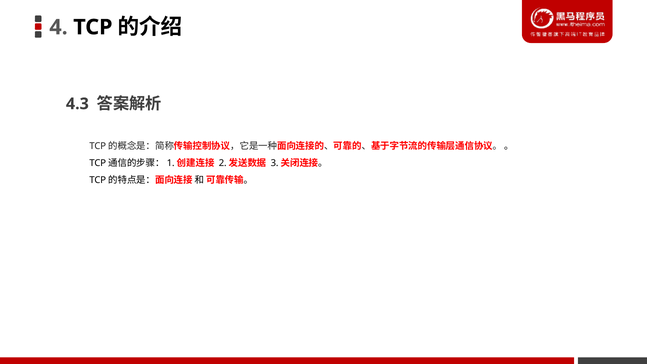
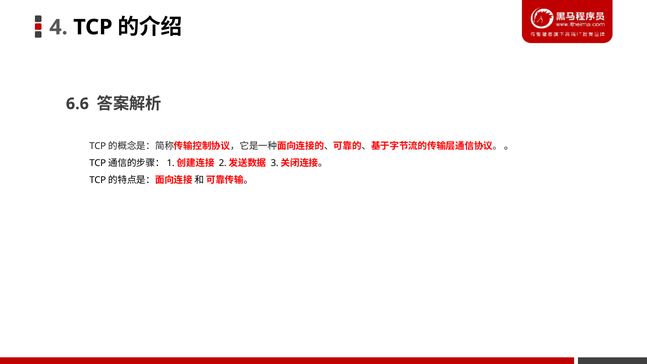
4.3: 4.3 -> 6.6
